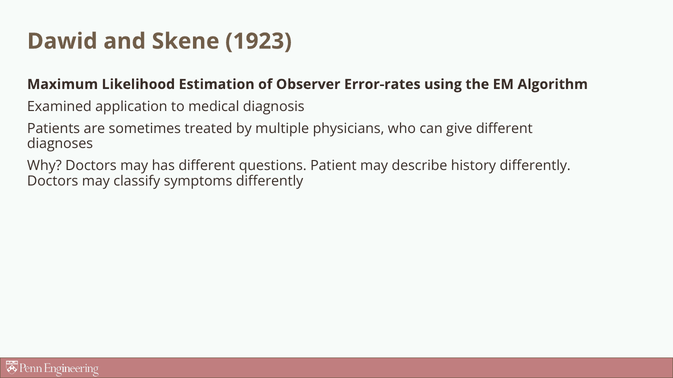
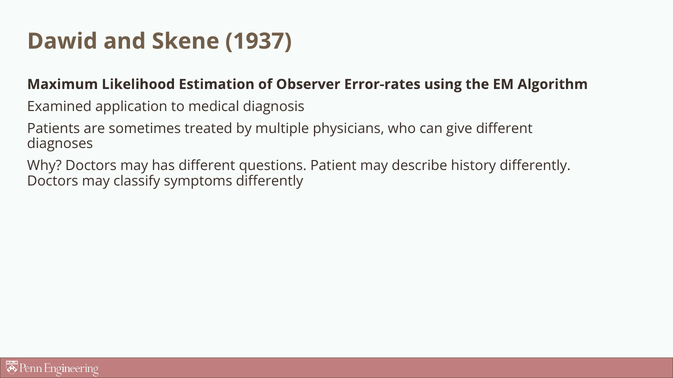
1923: 1923 -> 1937
